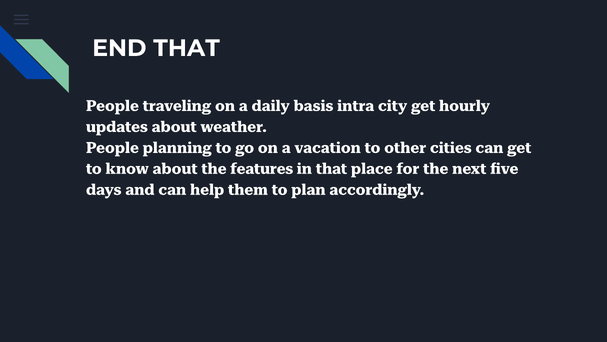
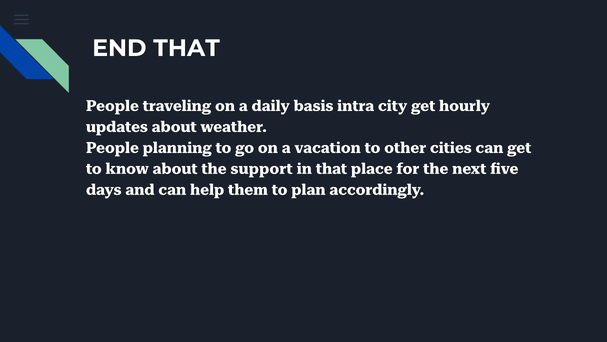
features: features -> support
